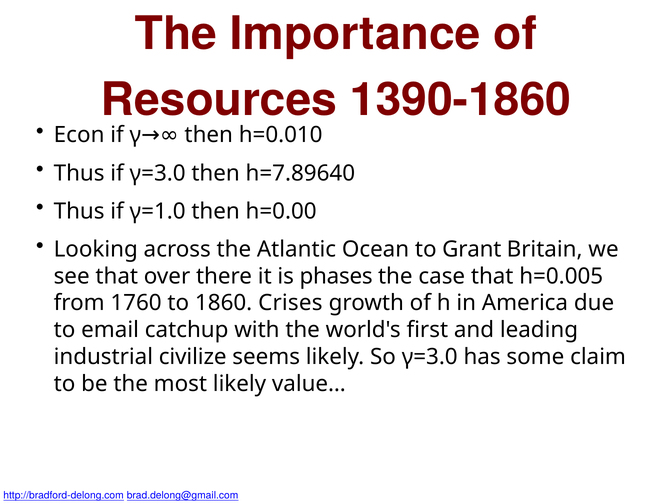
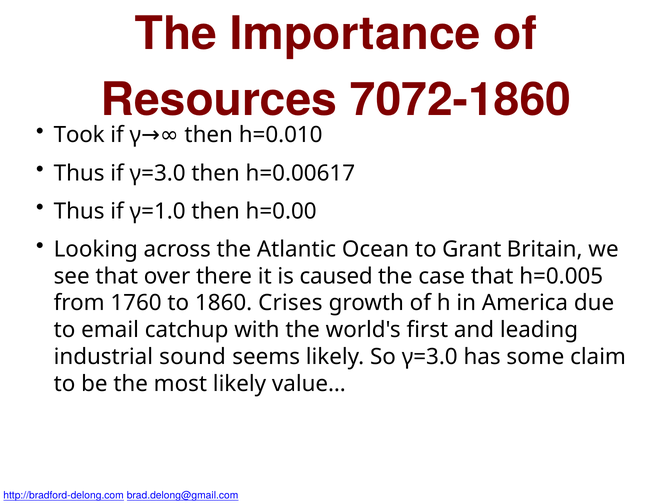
1390-1860: 1390-1860 -> 7072-1860
Econ: Econ -> Took
h=7.89640: h=7.89640 -> h=0.00617
phases: phases -> caused
civilize: civilize -> sound
